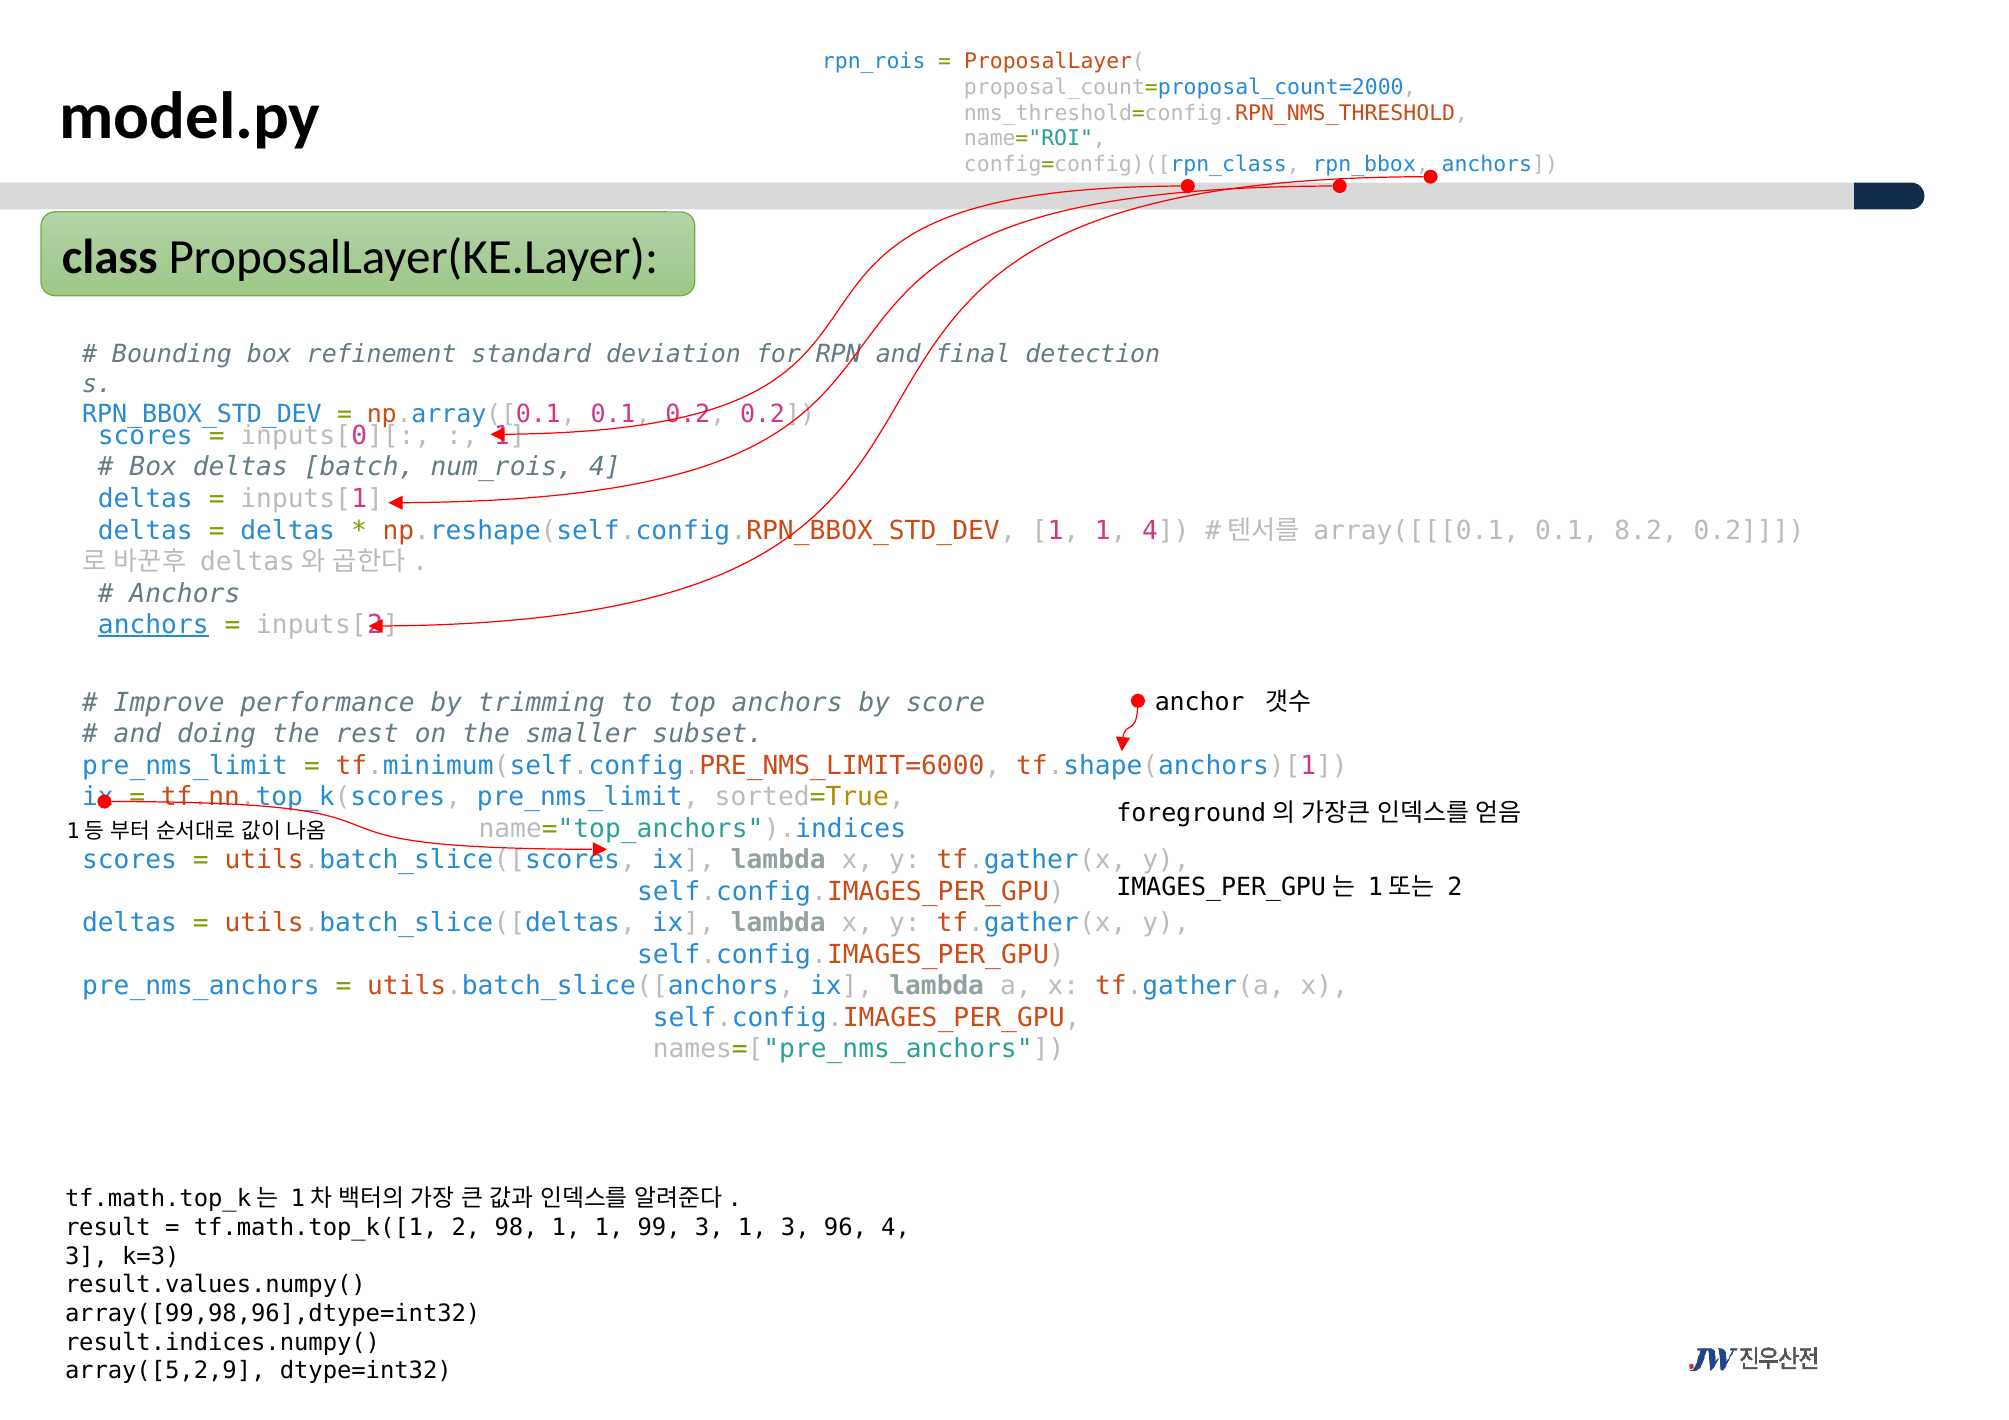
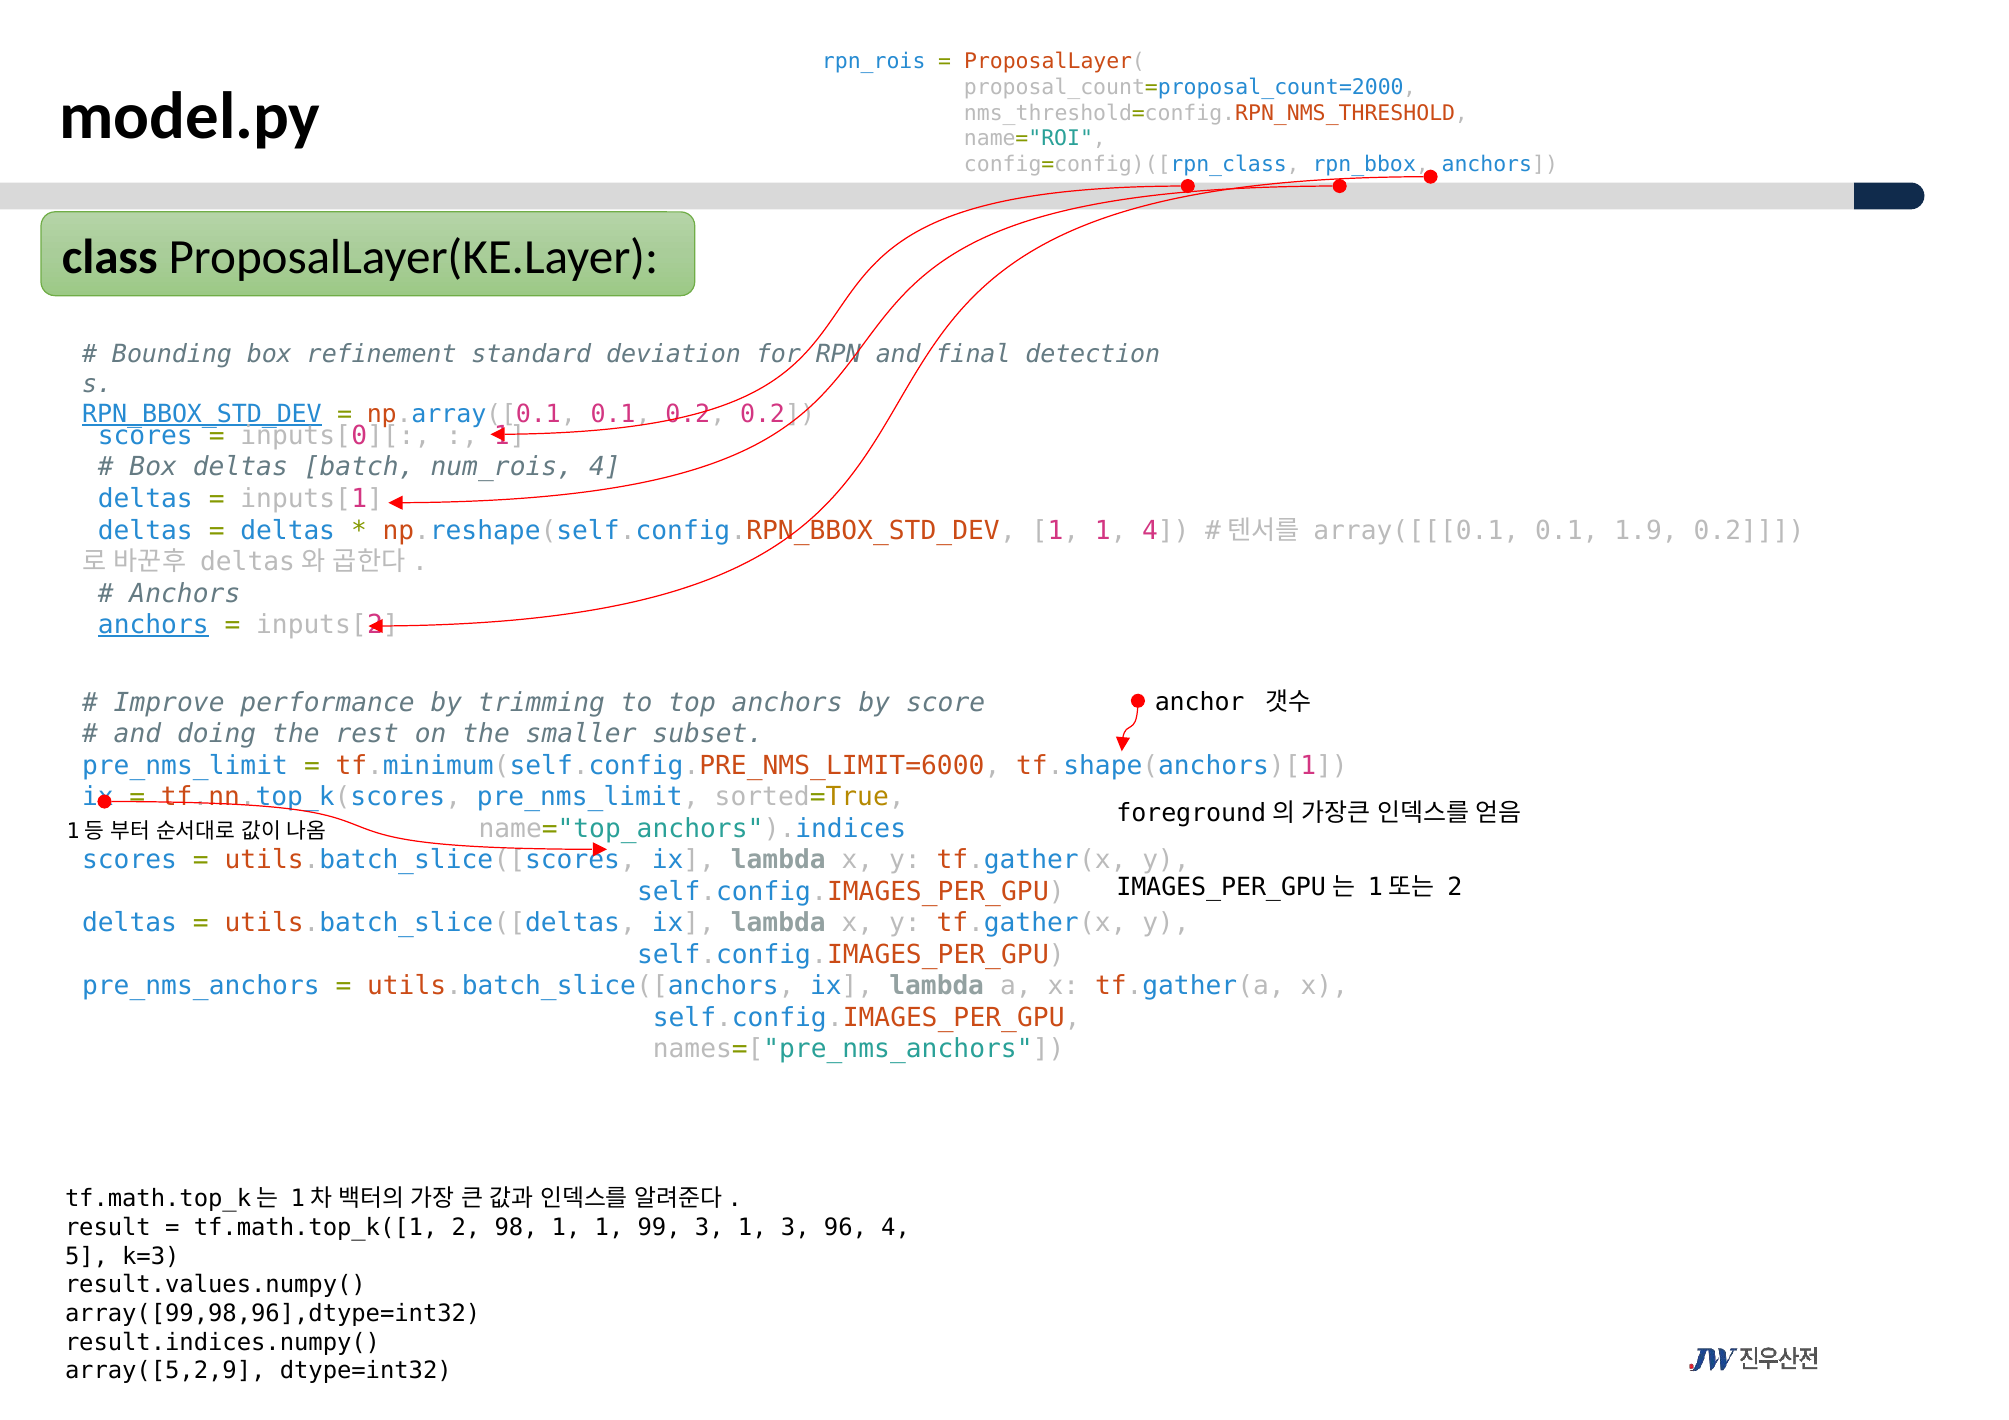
RPN_BBOX_STD_DEV underline: none -> present
8.2: 8.2 -> 1.9
3 at (87, 1257): 3 -> 5
